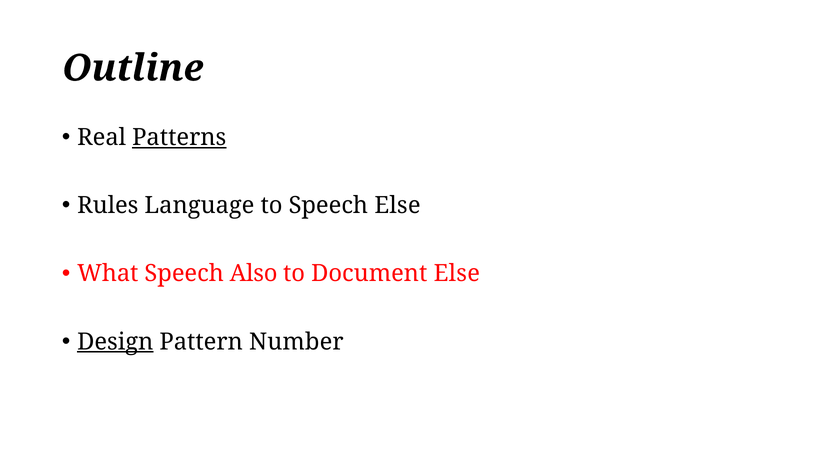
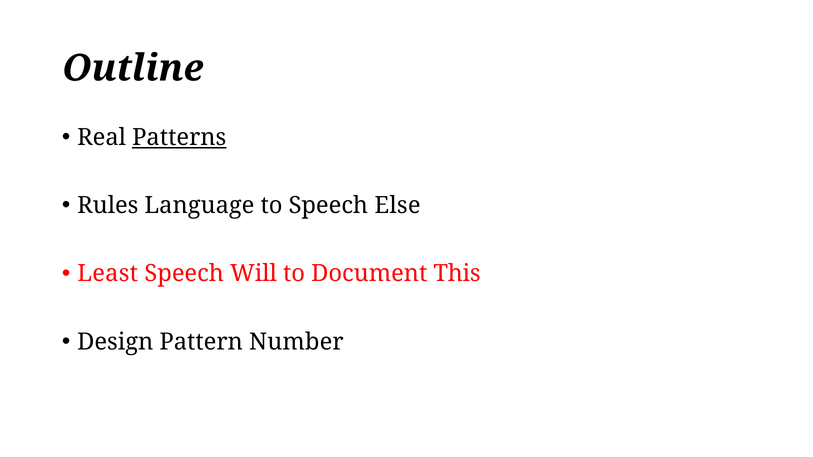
What: What -> Least
Also: Also -> Will
Document Else: Else -> This
Design underline: present -> none
